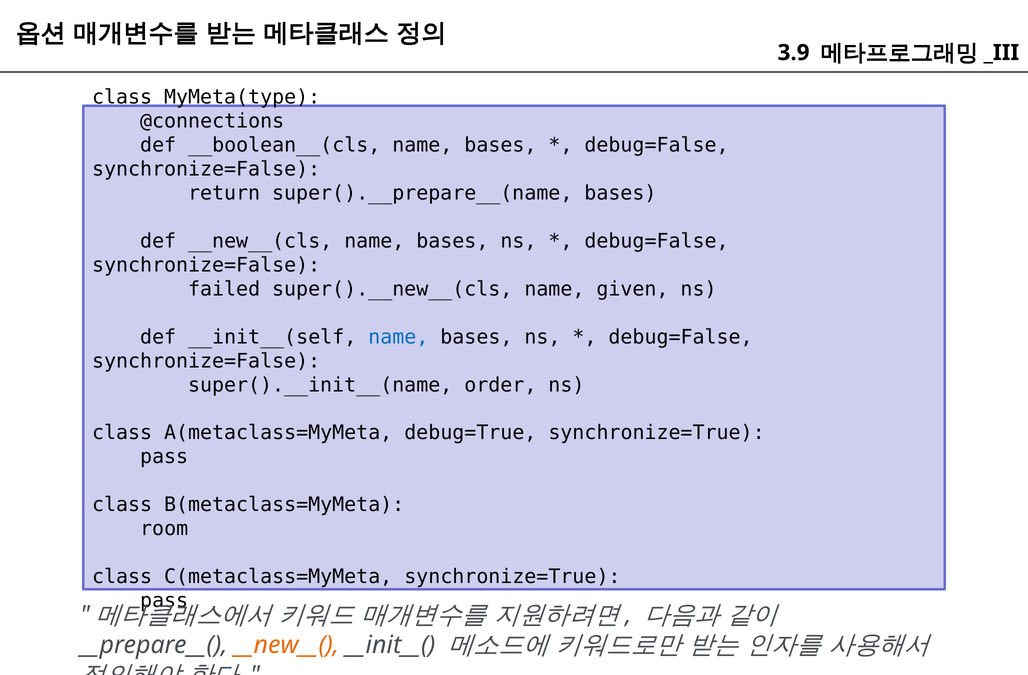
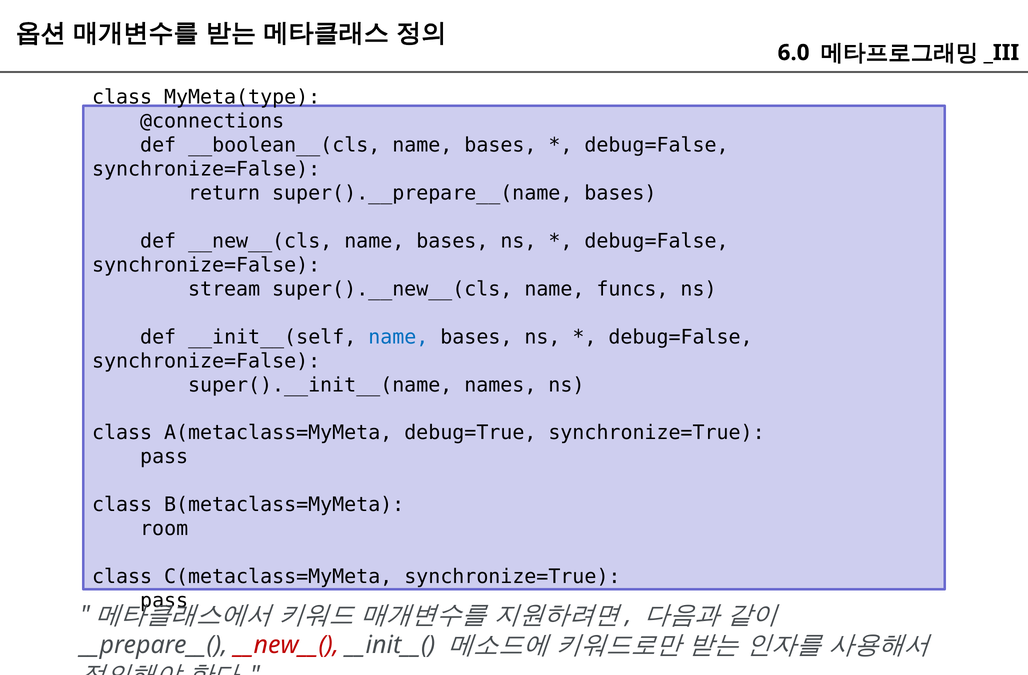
3.9: 3.9 -> 6.0
failed: failed -> stream
given: given -> funcs
order: order -> names
__new__( colour: orange -> red
